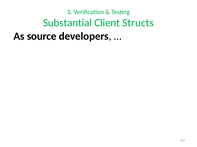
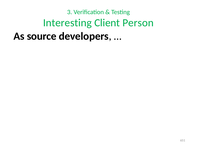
Substantial: Substantial -> Interesting
Structs: Structs -> Person
